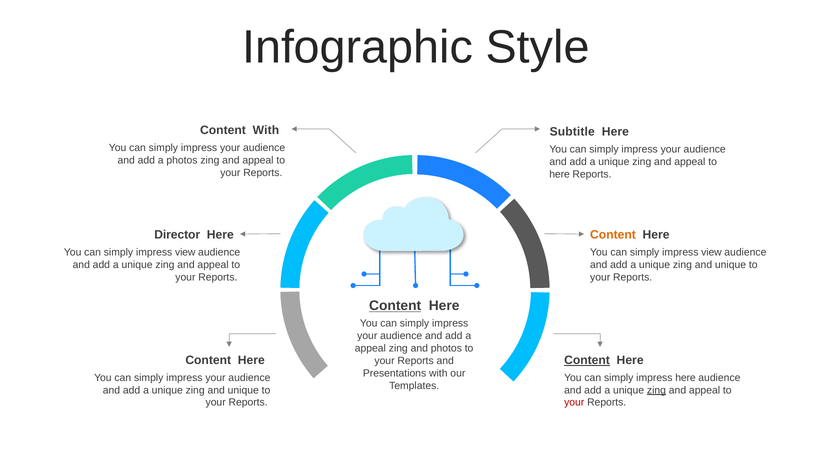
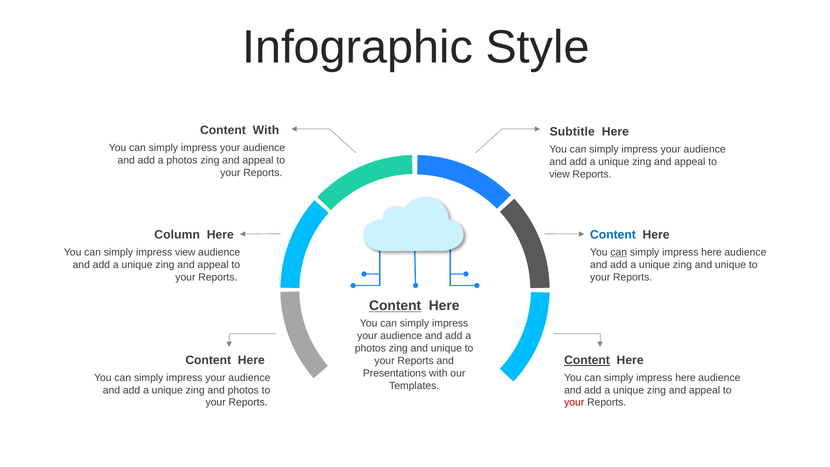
here at (560, 174): here -> view
Director: Director -> Column
Content at (613, 235) colour: orange -> blue
can at (619, 252) underline: none -> present
view at (711, 252): view -> here
appeal at (370, 348): appeal -> photos
photos at (446, 348): photos -> unique
unique at (243, 390): unique -> photos
zing at (656, 390) underline: present -> none
